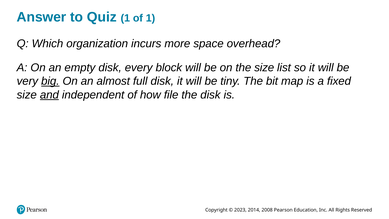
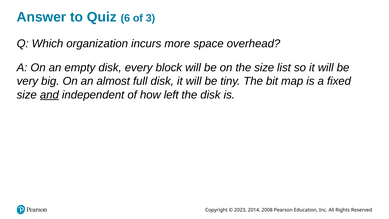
Quiz 1: 1 -> 6
of 1: 1 -> 3
big underline: present -> none
file: file -> left
